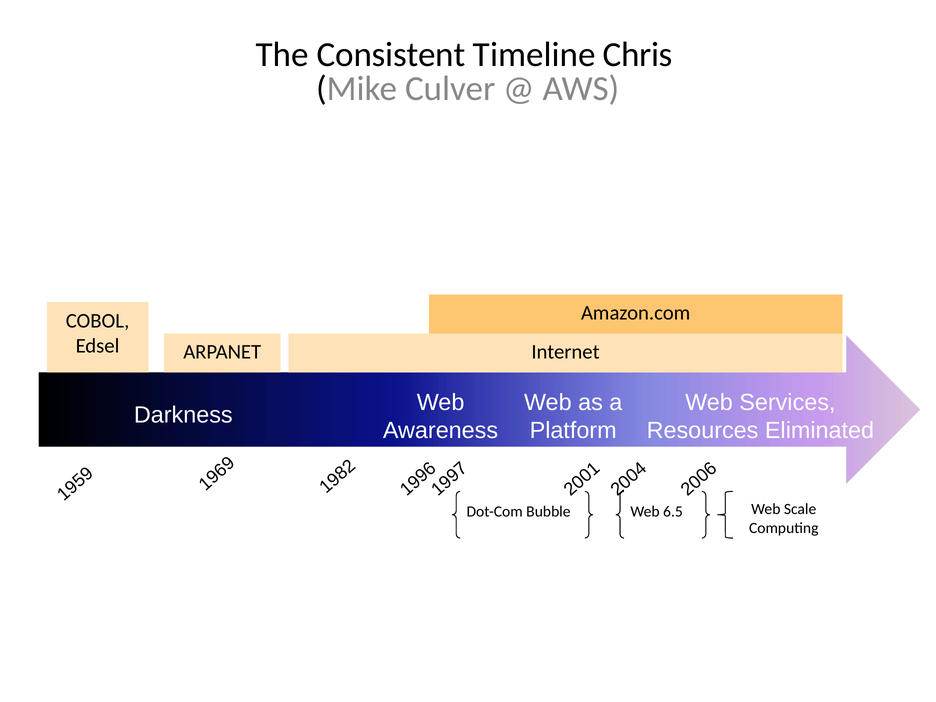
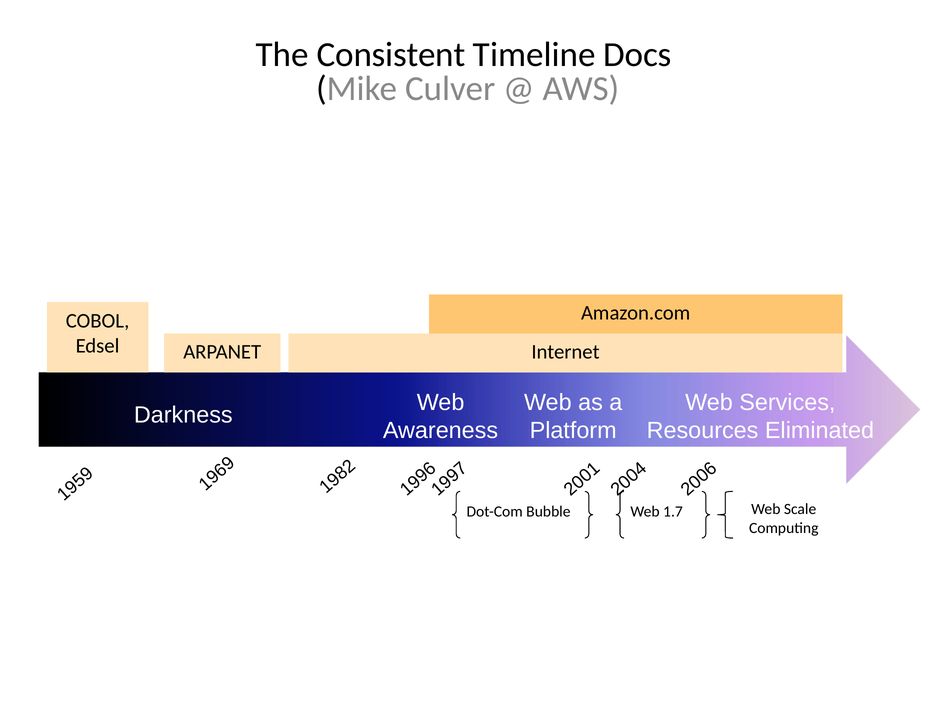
Chris: Chris -> Docs
6.5: 6.5 -> 1.7
